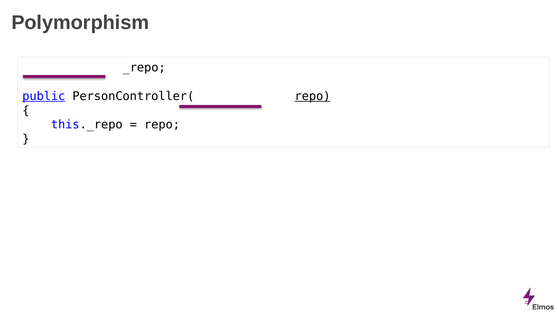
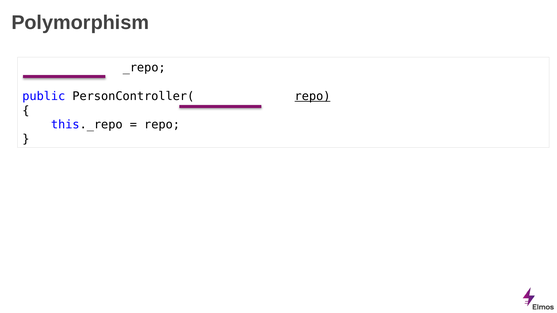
public underline: present -> none
